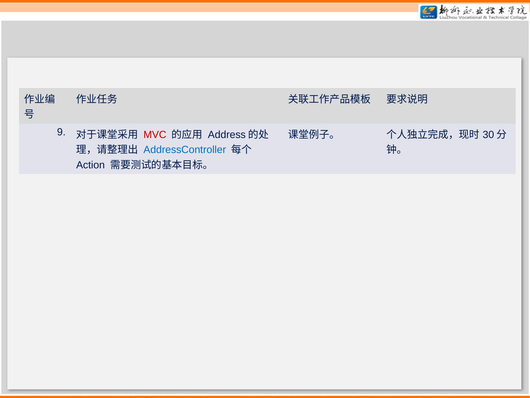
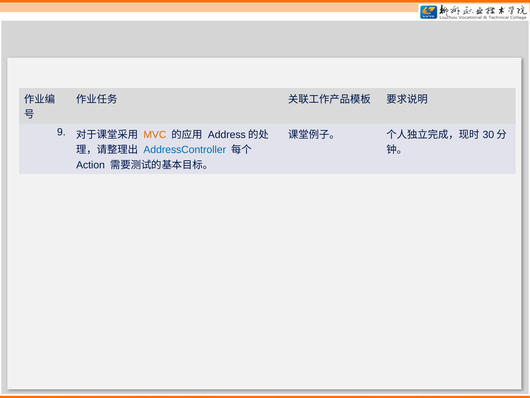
MVC colour: red -> orange
